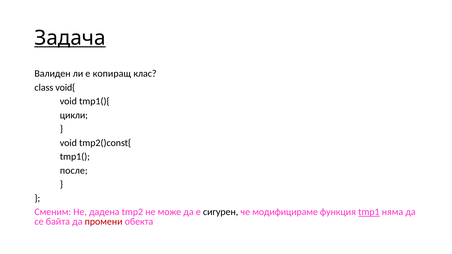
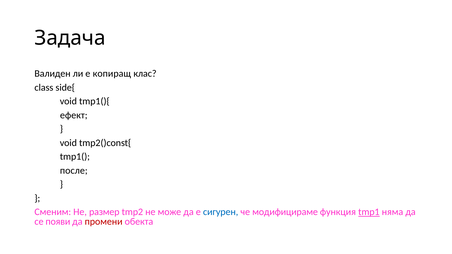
Задача underline: present -> none
void{: void{ -> side{
цикли: цикли -> ефект
дадена: дадена -> размер
сигурен colour: black -> blue
байта: байта -> появи
